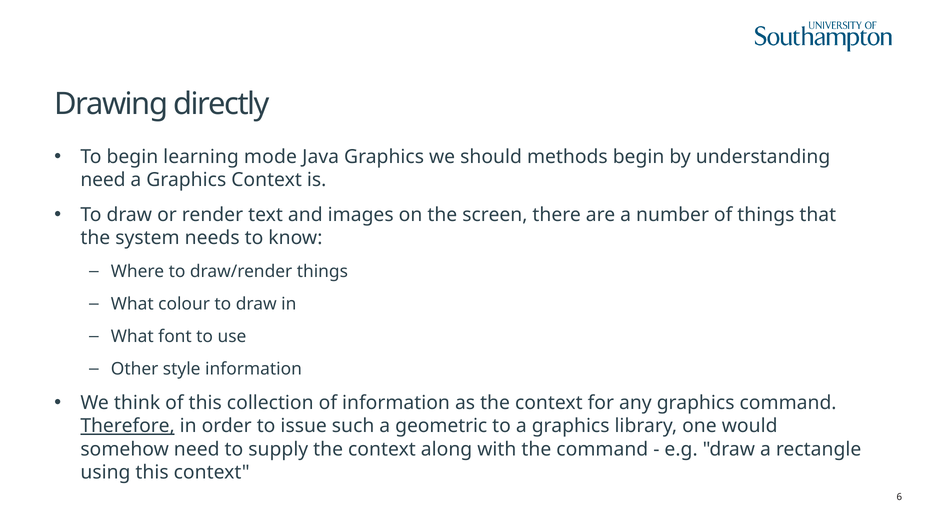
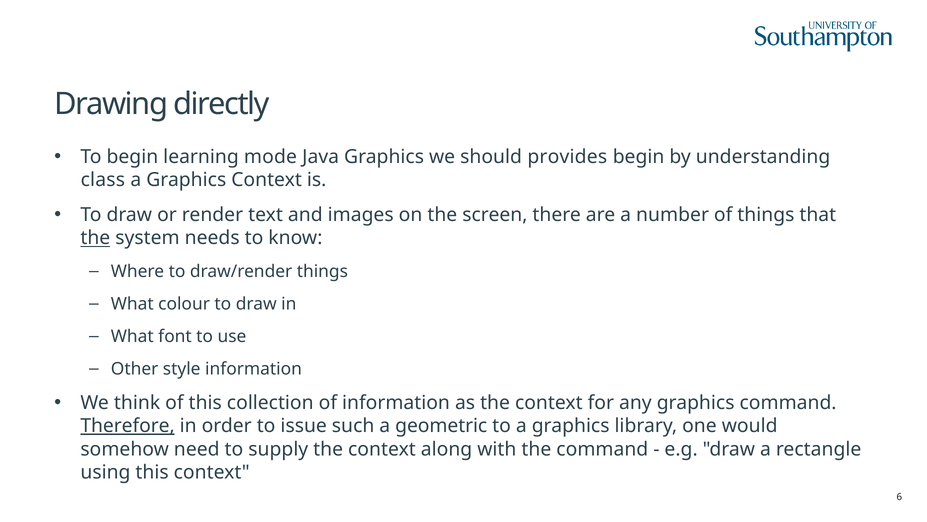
methods: methods -> provides
need at (103, 180): need -> class
the at (95, 238) underline: none -> present
